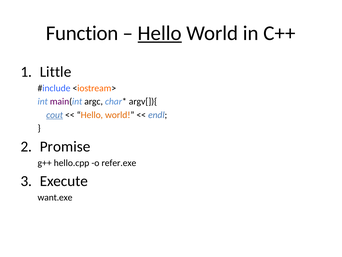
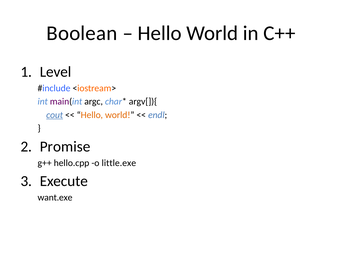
Function: Function -> Boolean
Hello at (160, 33) underline: present -> none
Little: Little -> Level
refer.exe: refer.exe -> little.exe
